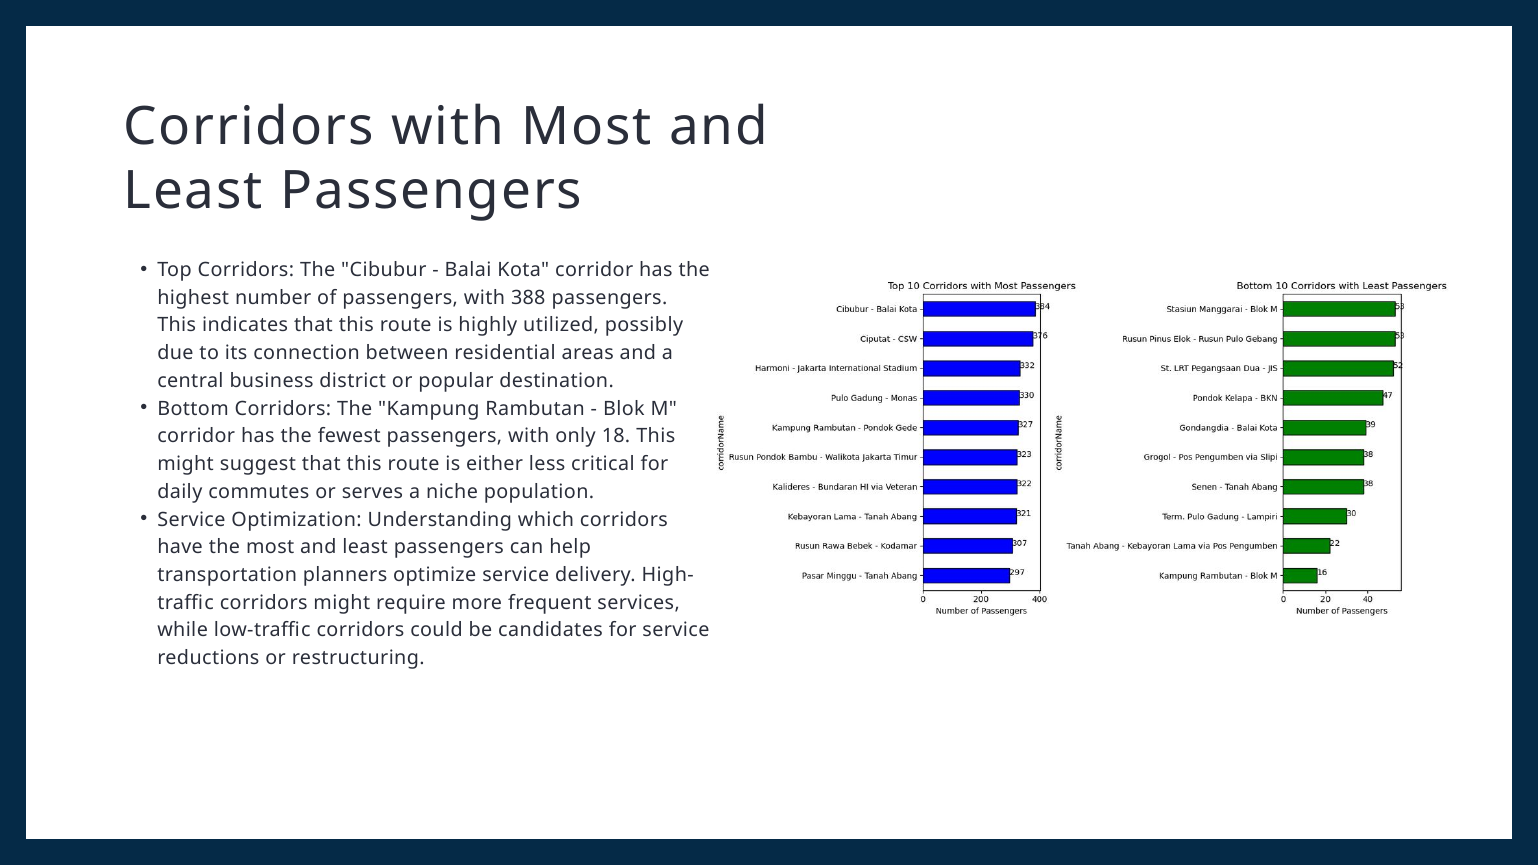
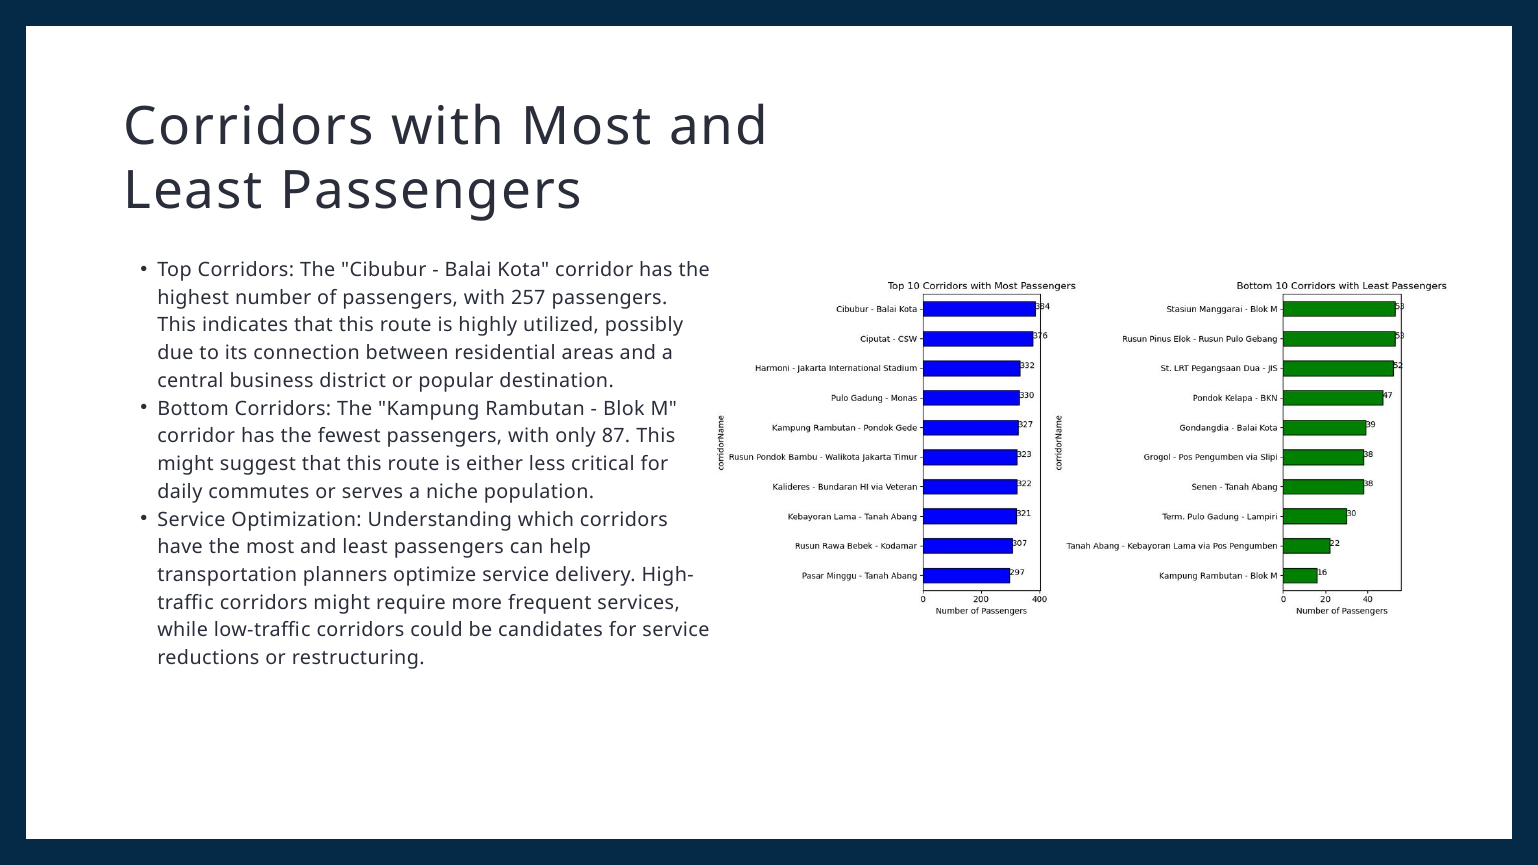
388: 388 -> 257
18: 18 -> 87
